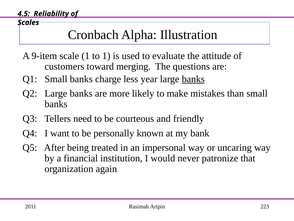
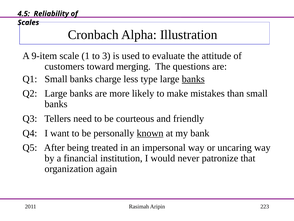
to 1: 1 -> 3
year: year -> type
known underline: none -> present
